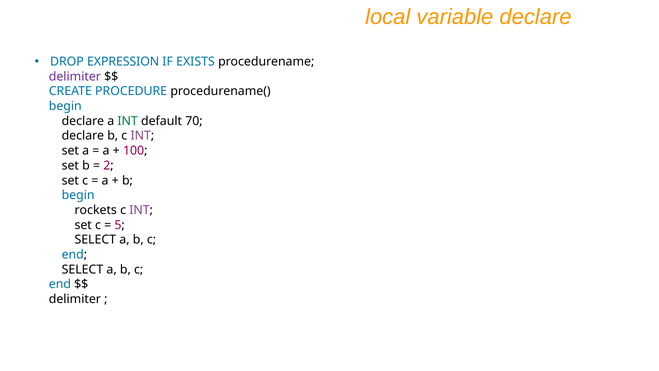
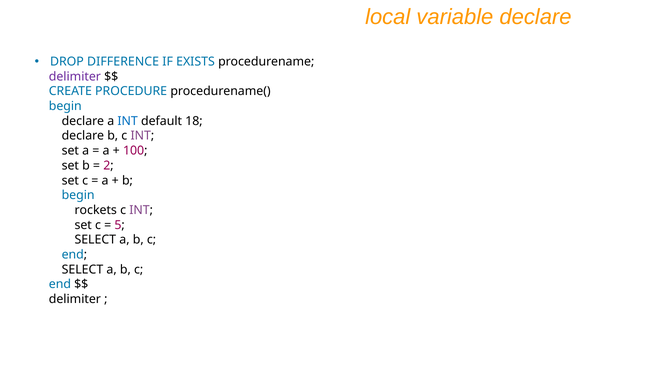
EXPRESSION: EXPRESSION -> DIFFERENCE
INT at (128, 121) colour: green -> blue
70: 70 -> 18
